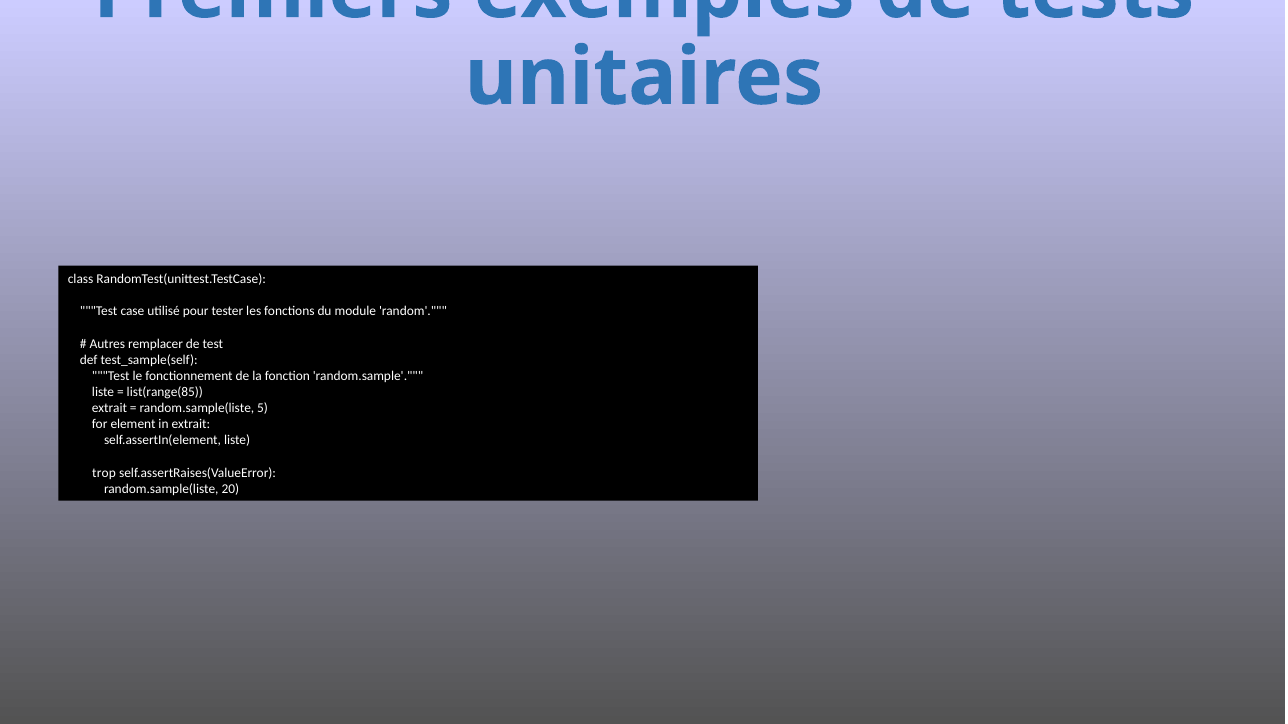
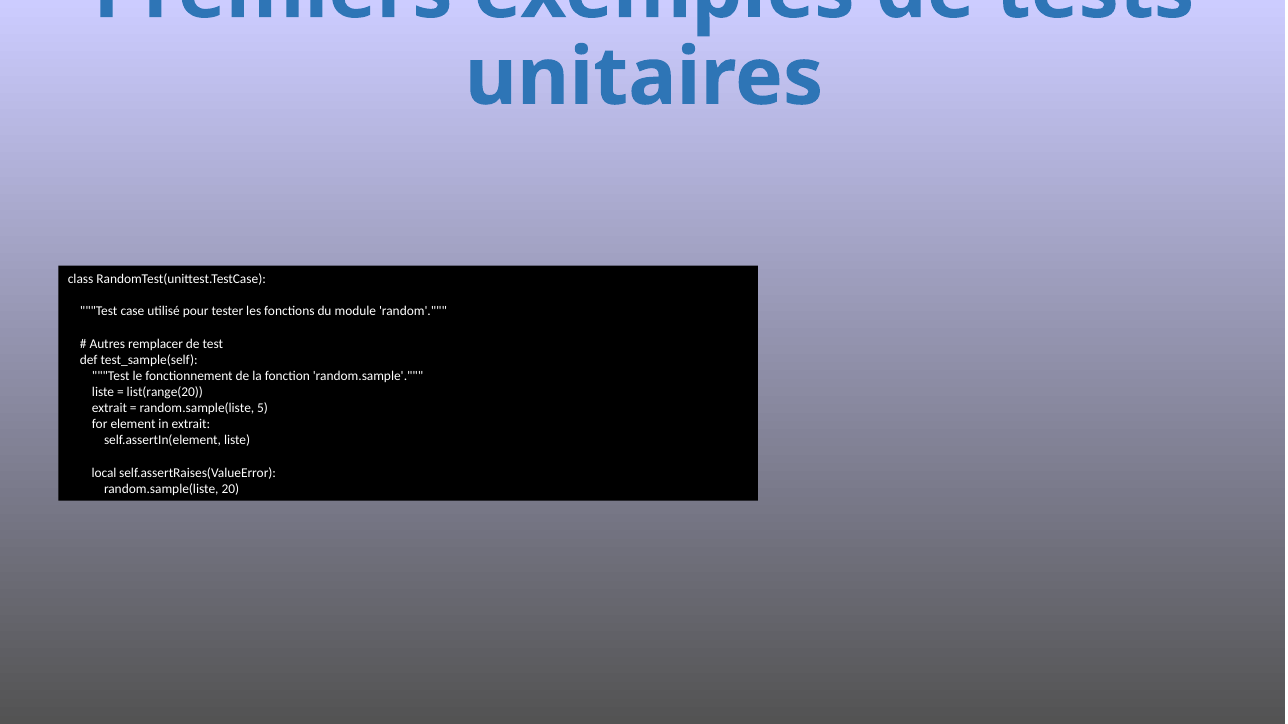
list(range(85: list(range(85 -> list(range(20
trop: trop -> local
